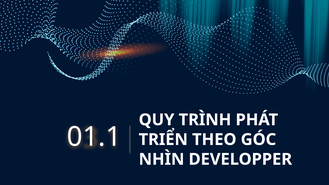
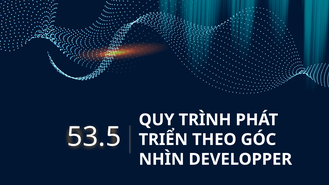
01.1: 01.1 -> 53.5
